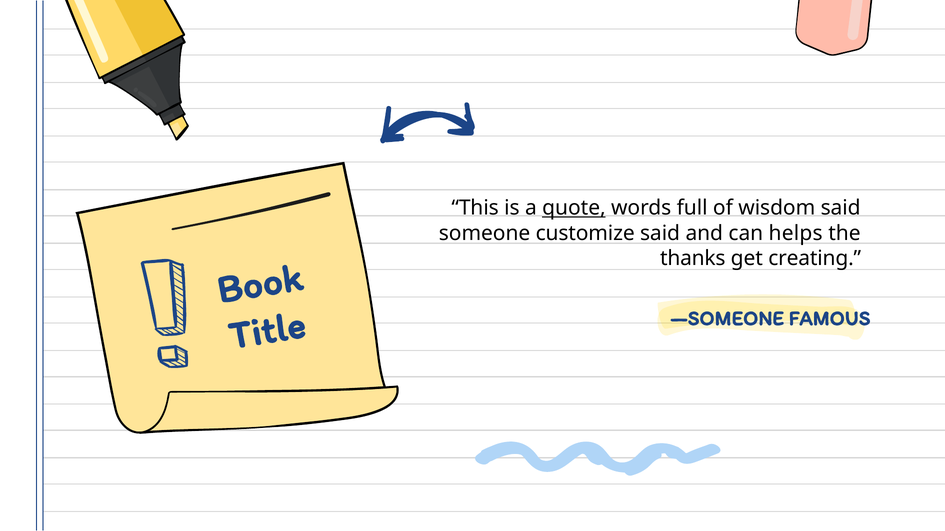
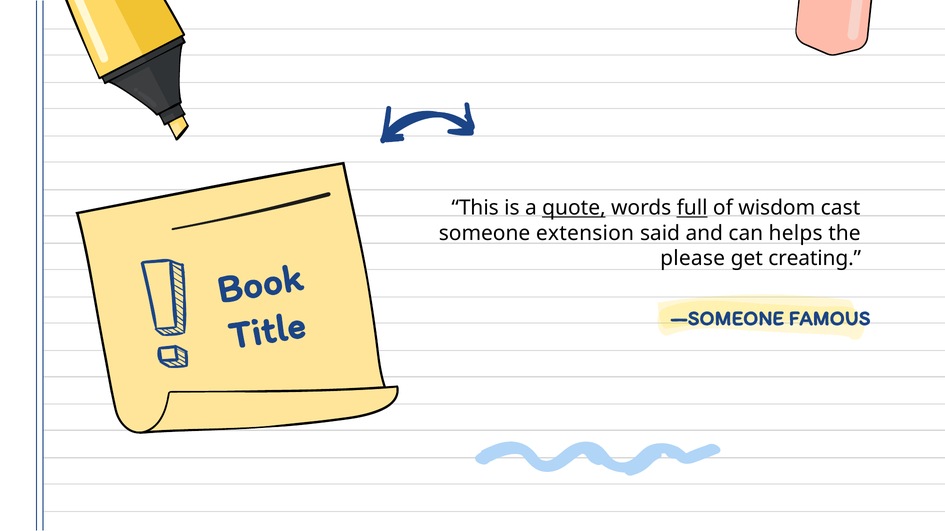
full underline: none -> present
wisdom said: said -> cast
customize: customize -> extension
thanks: thanks -> please
